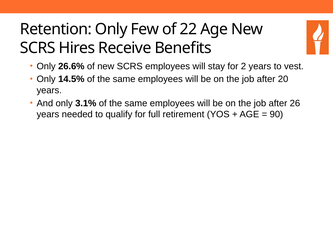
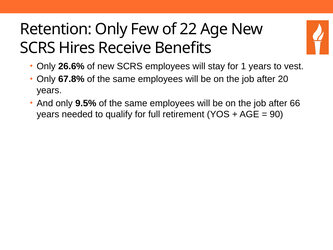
2: 2 -> 1
14.5%: 14.5% -> 67.8%
3.1%: 3.1% -> 9.5%
26: 26 -> 66
